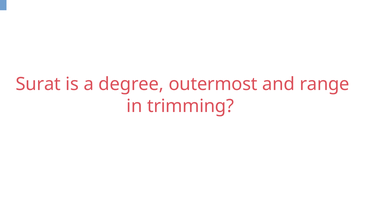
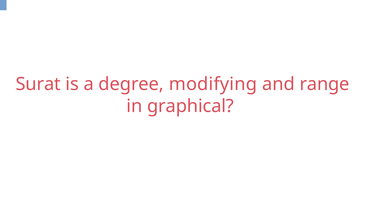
outermost: outermost -> modifying
trimming: trimming -> graphical
